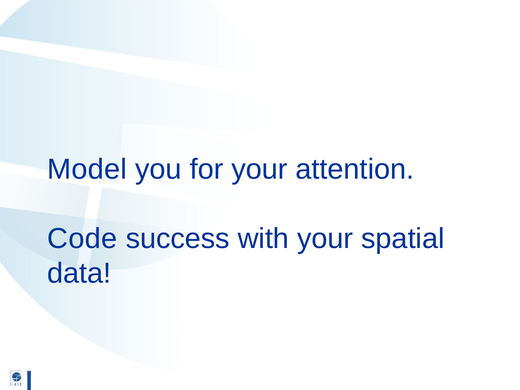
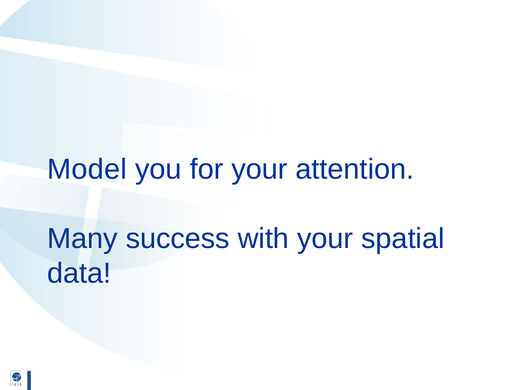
Code: Code -> Many
